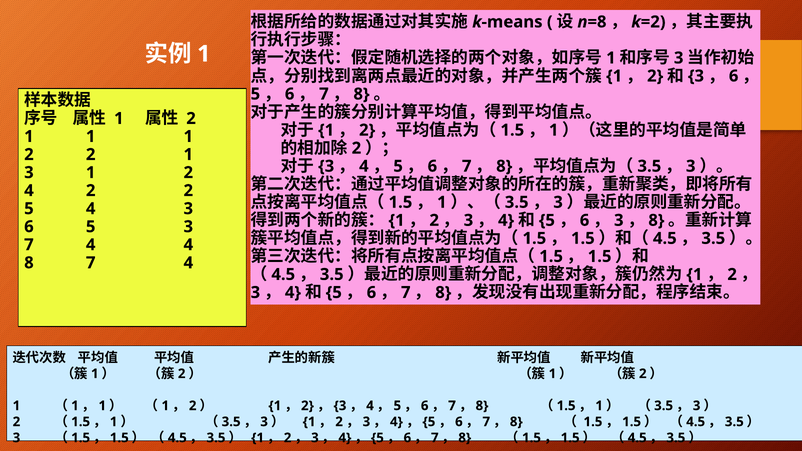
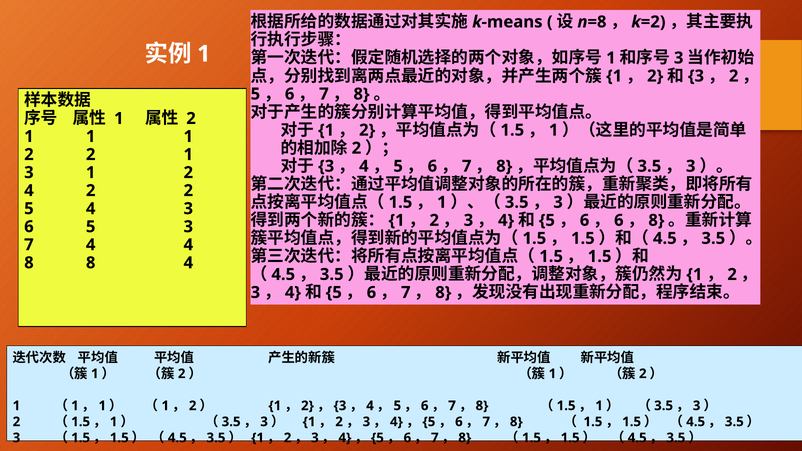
6 at (734, 76): 6 -> 2
3 at (619, 220): 3 -> 6
8 7: 7 -> 8
